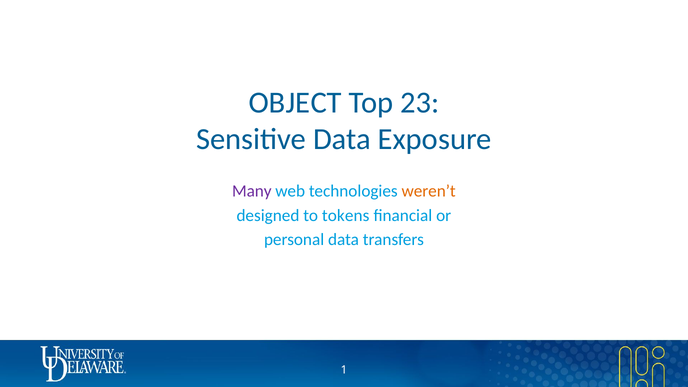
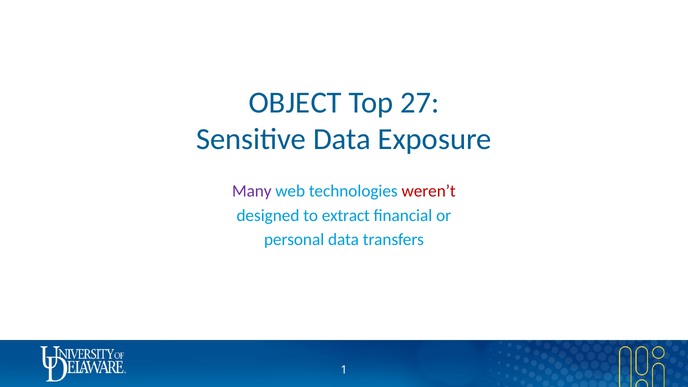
23: 23 -> 27
weren’t colour: orange -> red
tokens: tokens -> extract
